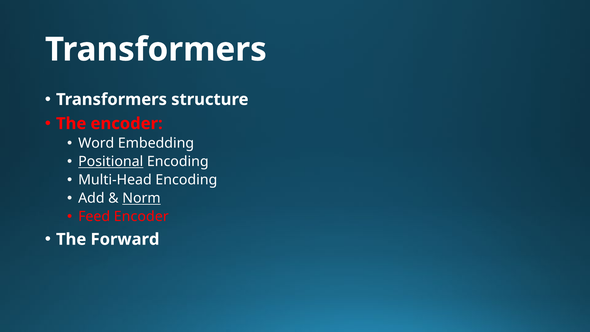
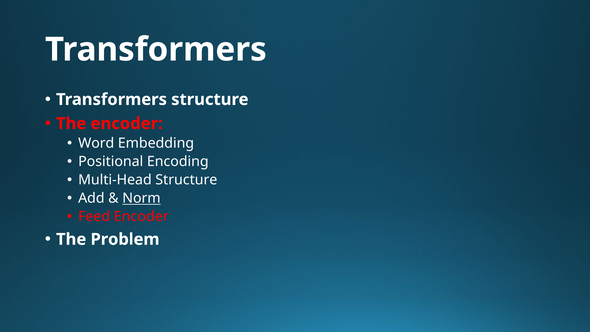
Positional underline: present -> none
Multi-Head Encoding: Encoding -> Structure
Forward: Forward -> Problem
